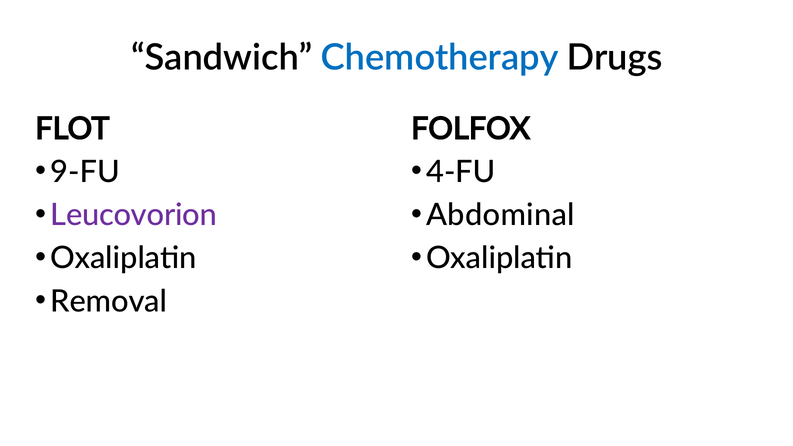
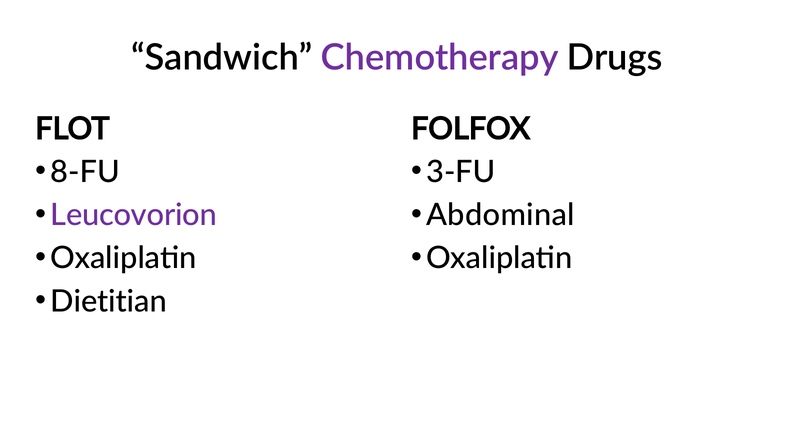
Chemotherapy colour: blue -> purple
9-FU: 9-FU -> 8-FU
4-FU: 4-FU -> 3-FU
Removal: Removal -> Dietitian
